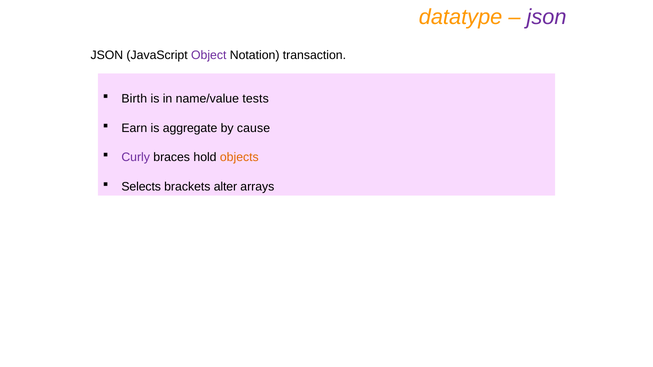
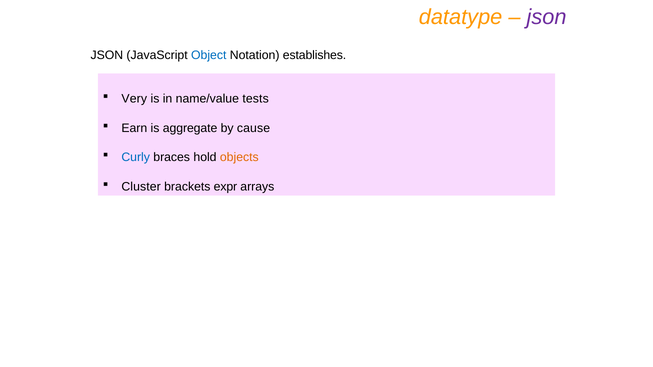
Object colour: purple -> blue
transaction: transaction -> establishes
Birth: Birth -> Very
Curly colour: purple -> blue
Selects: Selects -> Cluster
alter: alter -> expr
